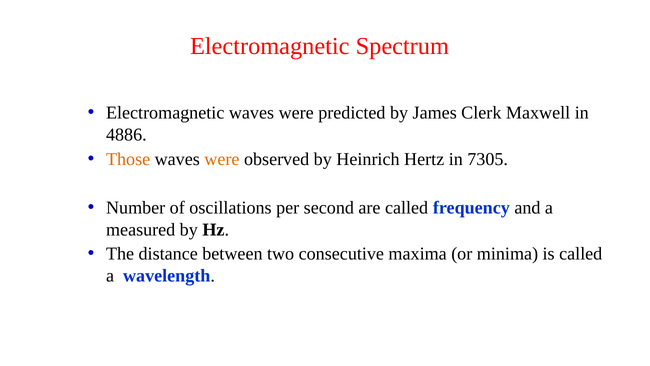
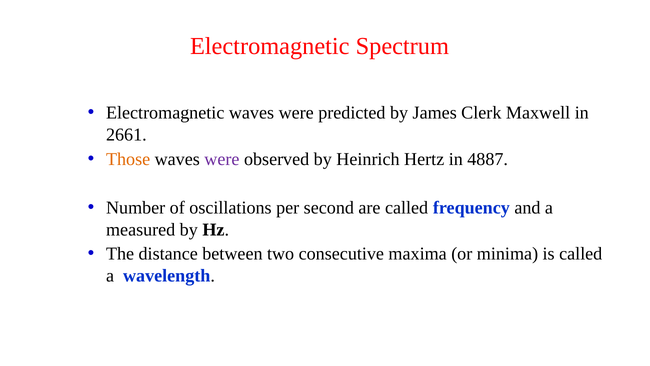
4886: 4886 -> 2661
were at (222, 159) colour: orange -> purple
7305: 7305 -> 4887
